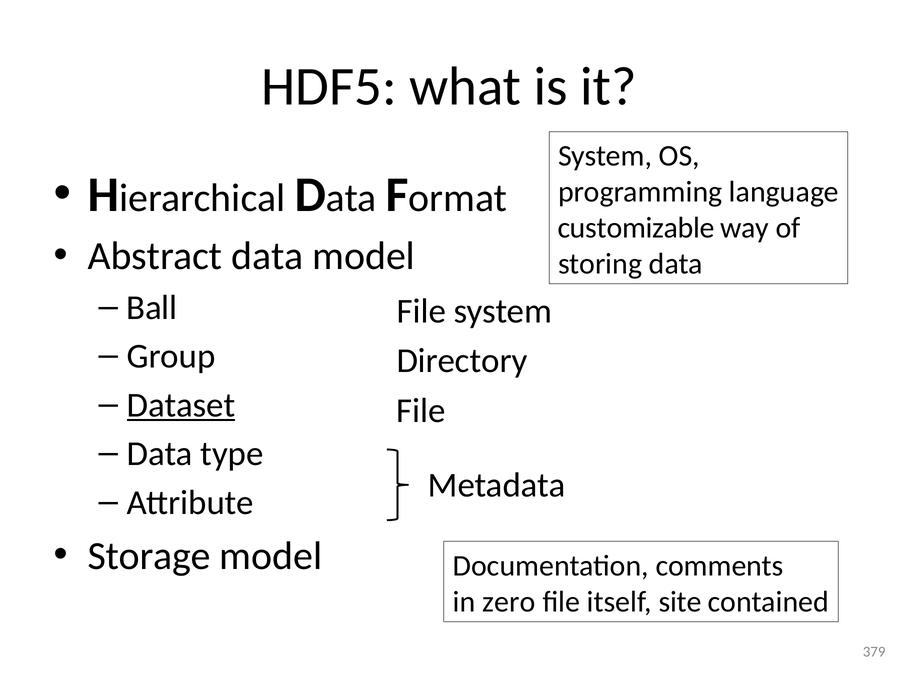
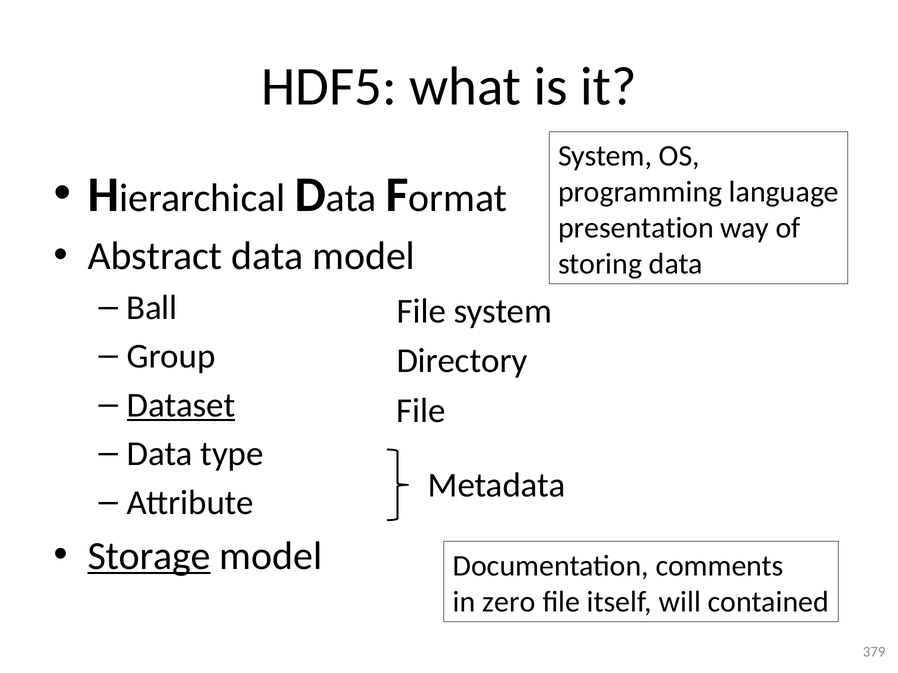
customizable: customizable -> presentation
Storage underline: none -> present
site: site -> will
